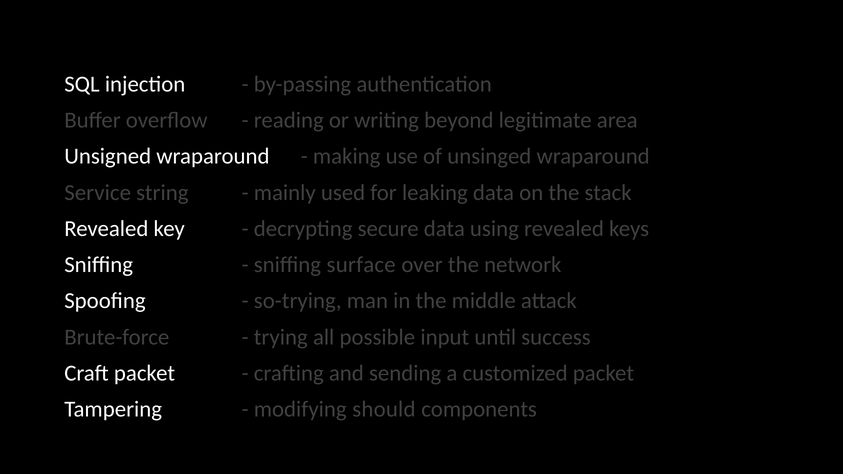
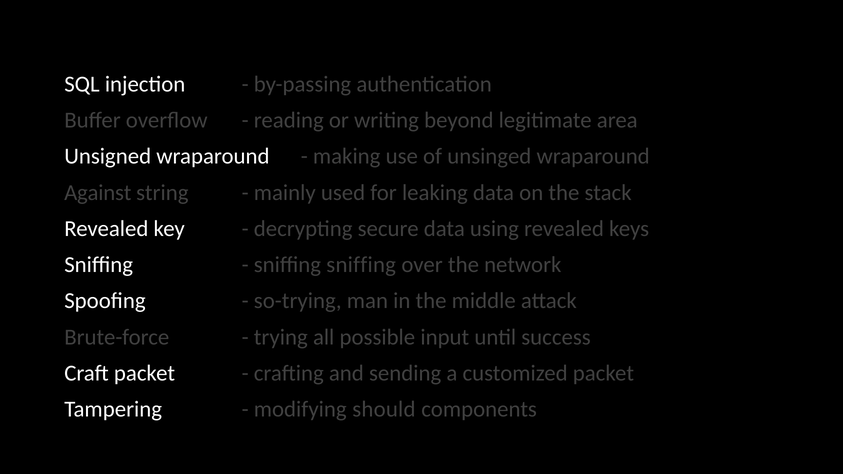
Service: Service -> Against
sniffing surface: surface -> sniffing
